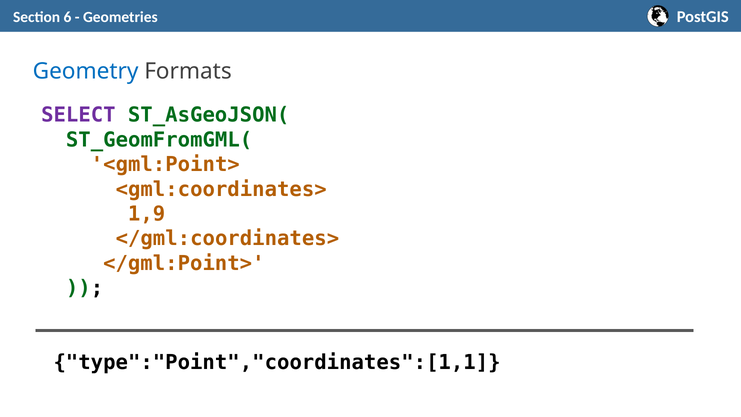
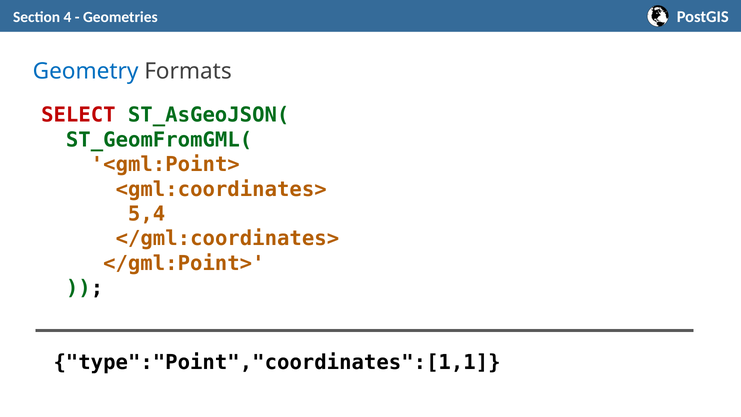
6: 6 -> 4
SELECT colour: purple -> red
1,9: 1,9 -> 5,4
